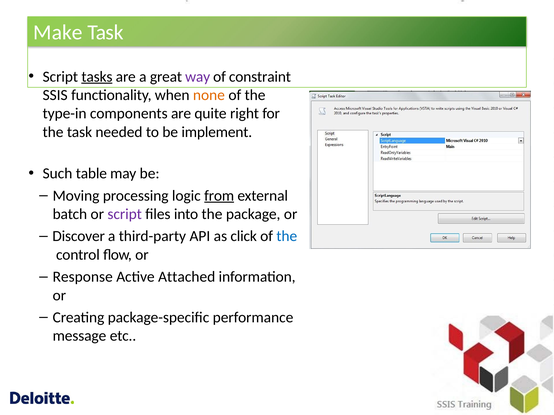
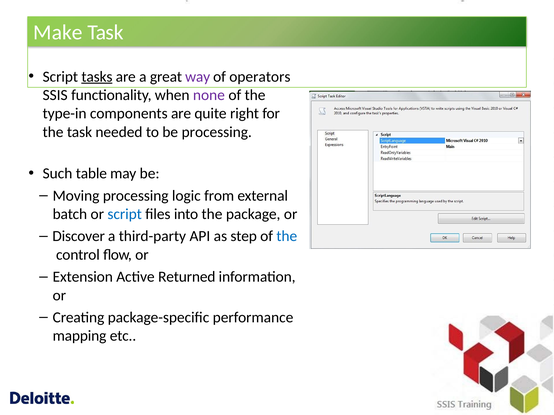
constraint: constraint -> operators
none colour: orange -> purple
be implement: implement -> processing
from underline: present -> none
script at (125, 214) colour: purple -> blue
click: click -> step
Response: Response -> Extension
Attached: Attached -> Returned
message: message -> mapping
